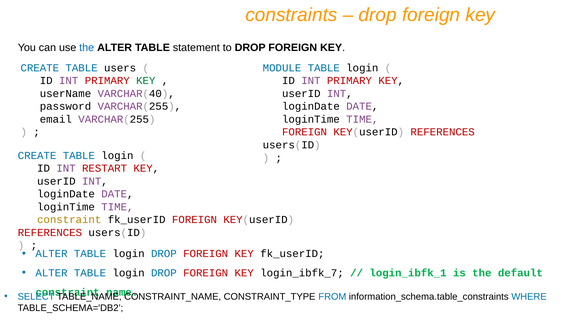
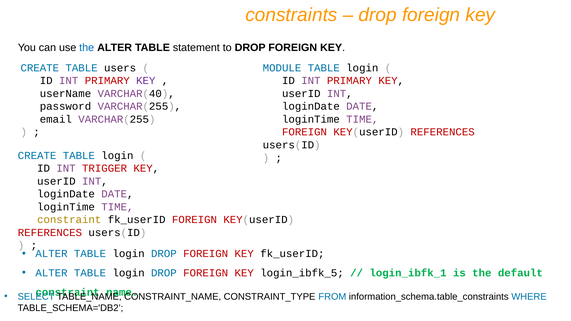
KEY at (146, 81) colour: green -> purple
RESTART: RESTART -> TRIGGER
login_ibfk_7: login_ibfk_7 -> login_ibfk_5
